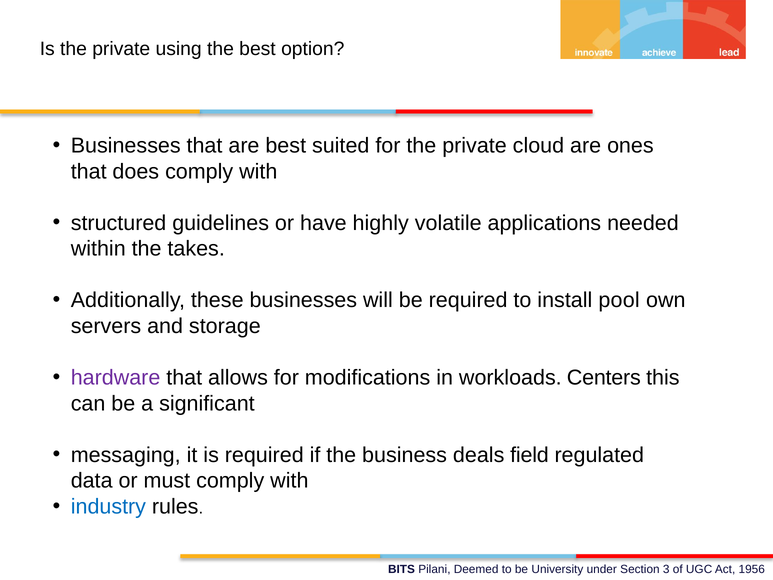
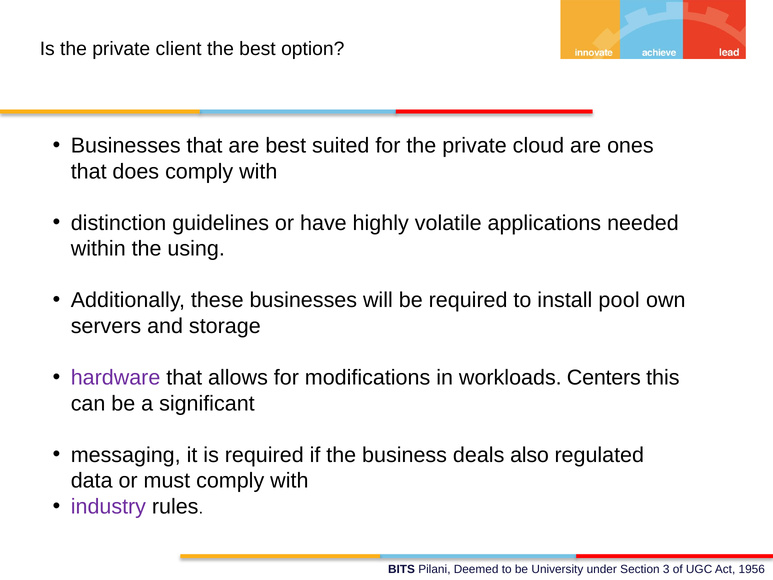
using: using -> client
structured: structured -> distinction
takes: takes -> using
field: field -> also
industry colour: blue -> purple
